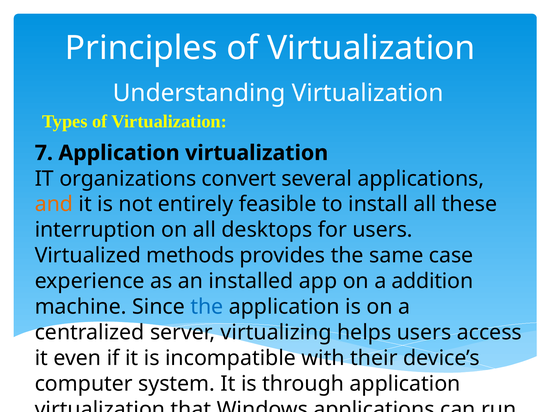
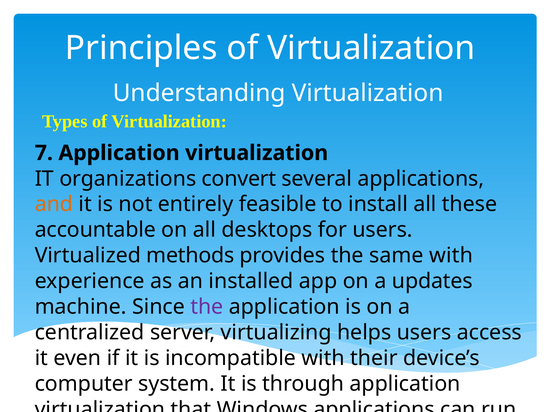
interruption: interruption -> accountable
same case: case -> with
addition: addition -> updates
the at (207, 307) colour: blue -> purple
